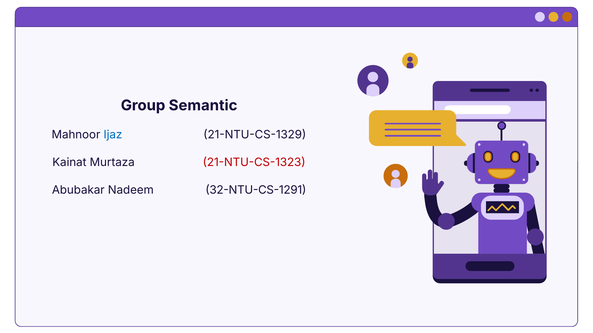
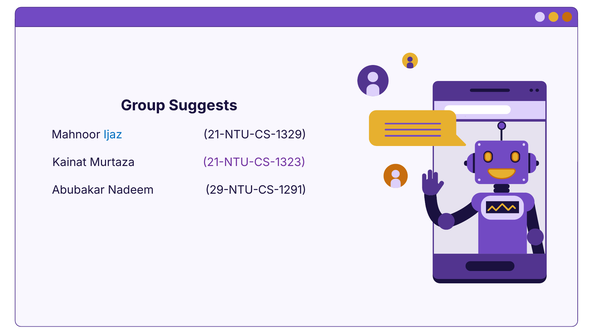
Semantic: Semantic -> Suggests
21-NTU-CS-1323 colour: red -> purple
32-NTU-CS-1291: 32-NTU-CS-1291 -> 29-NTU-CS-1291
